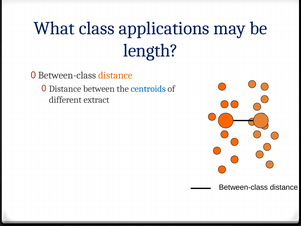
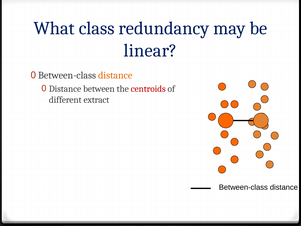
applications: applications -> redundancy
length: length -> linear
centroids colour: blue -> red
